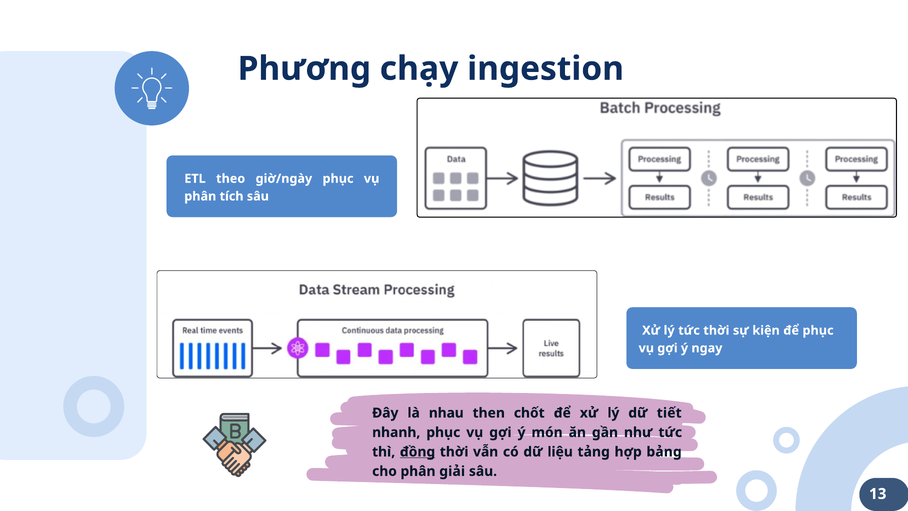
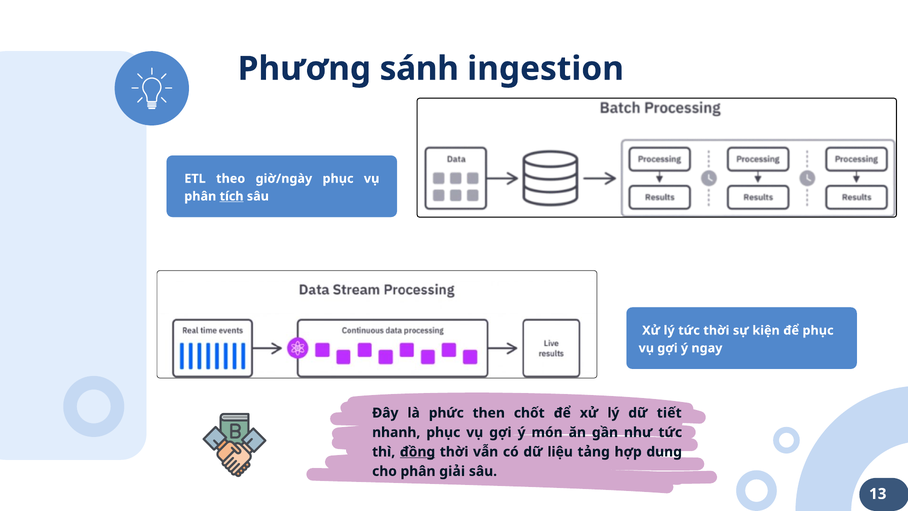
chạy: chạy -> sánh
tích underline: none -> present
nhau: nhau -> phức
bảng: bảng -> dung
